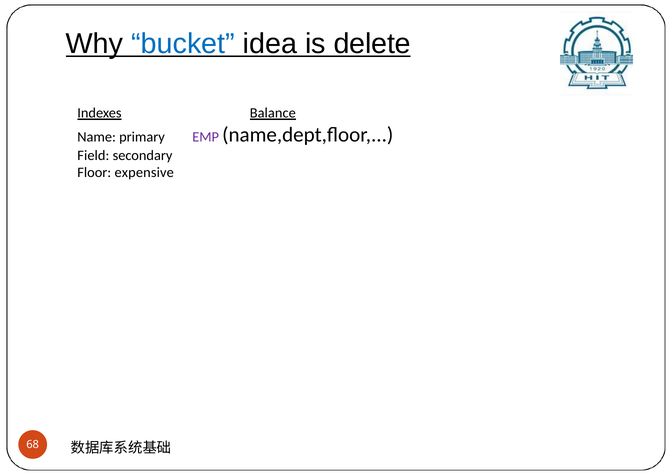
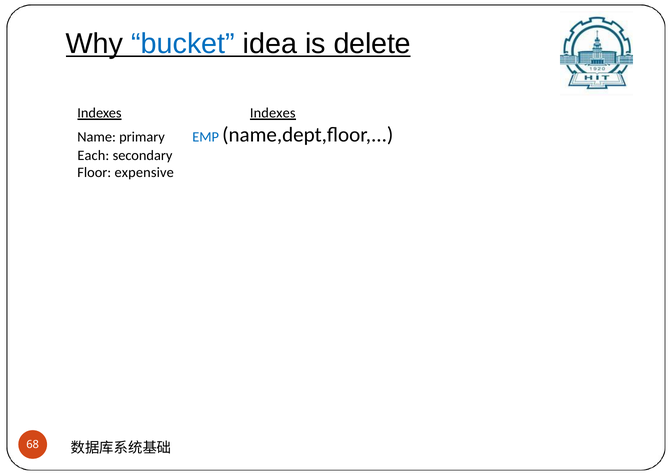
Indexes Balance: Balance -> Indexes
EMP colour: purple -> blue
Field: Field -> Each
